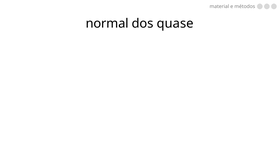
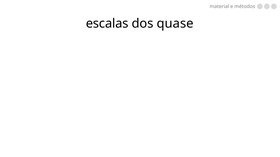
normal: normal -> escalas
